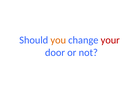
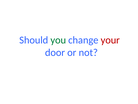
you colour: orange -> green
